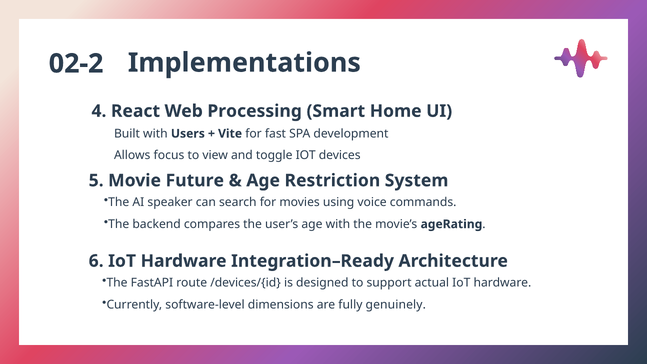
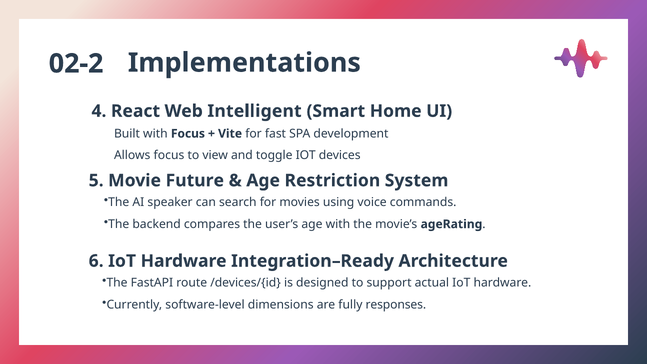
Processing: Processing -> Intelligent
with Users: Users -> Focus
genuinely: genuinely -> responses
